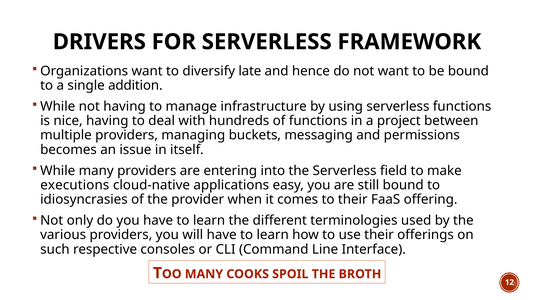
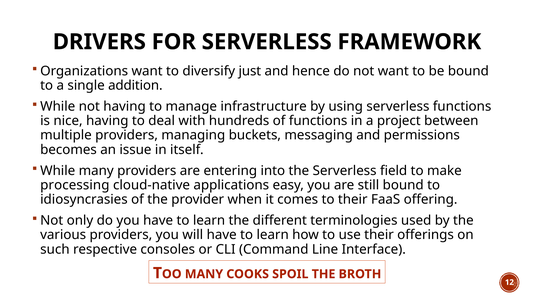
late: late -> just
executions: executions -> processing
